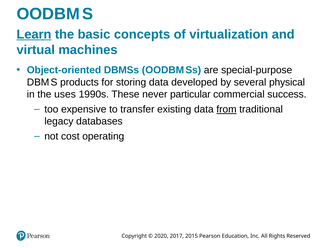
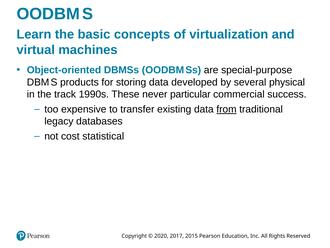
Learn underline: present -> none
uses: uses -> track
operating: operating -> statistical
